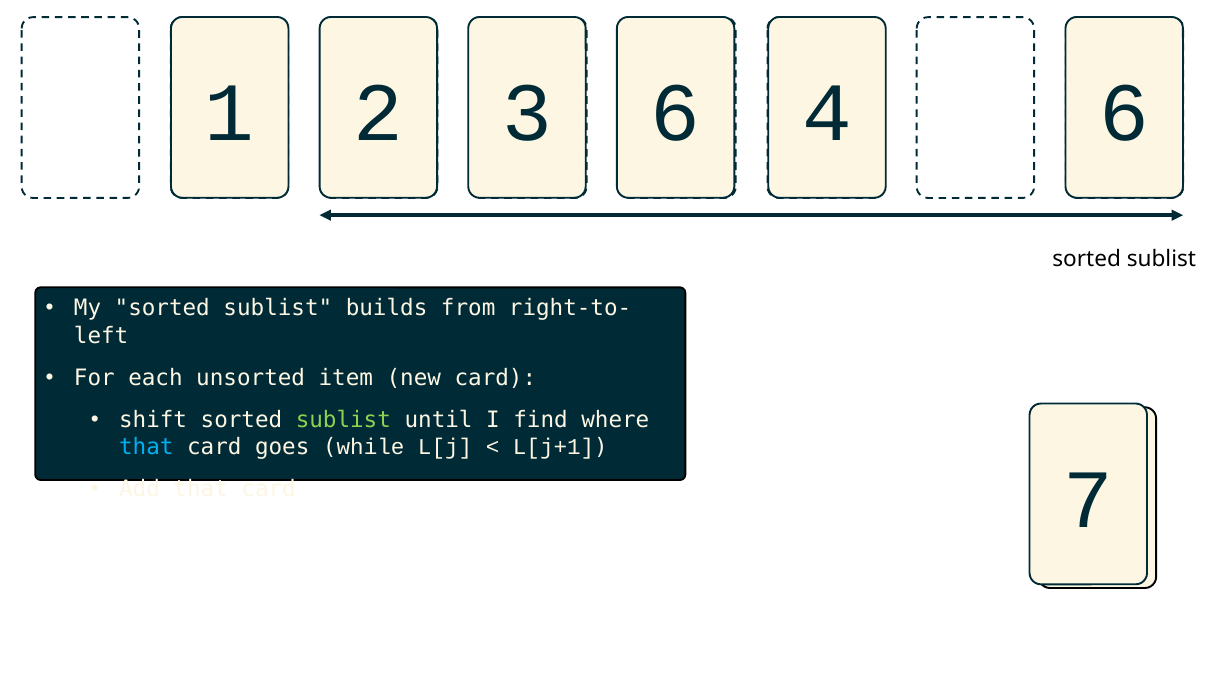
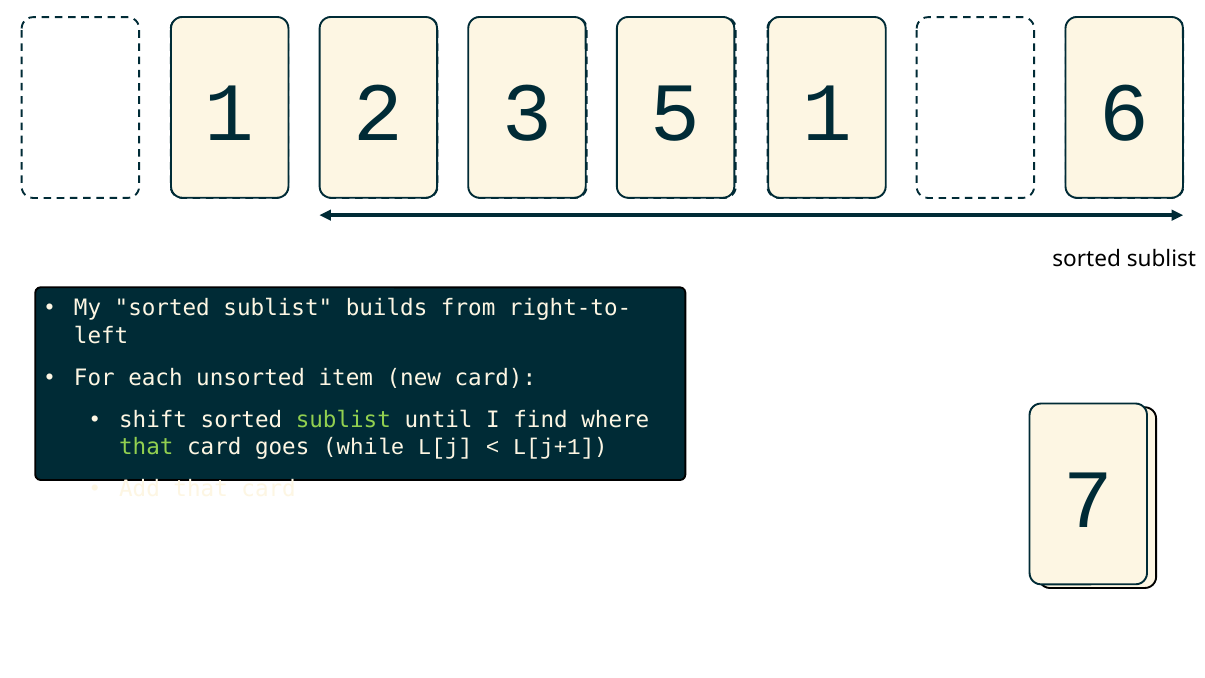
3 6: 6 -> 5
2 4: 4 -> 1
that at (146, 447) colour: light blue -> light green
